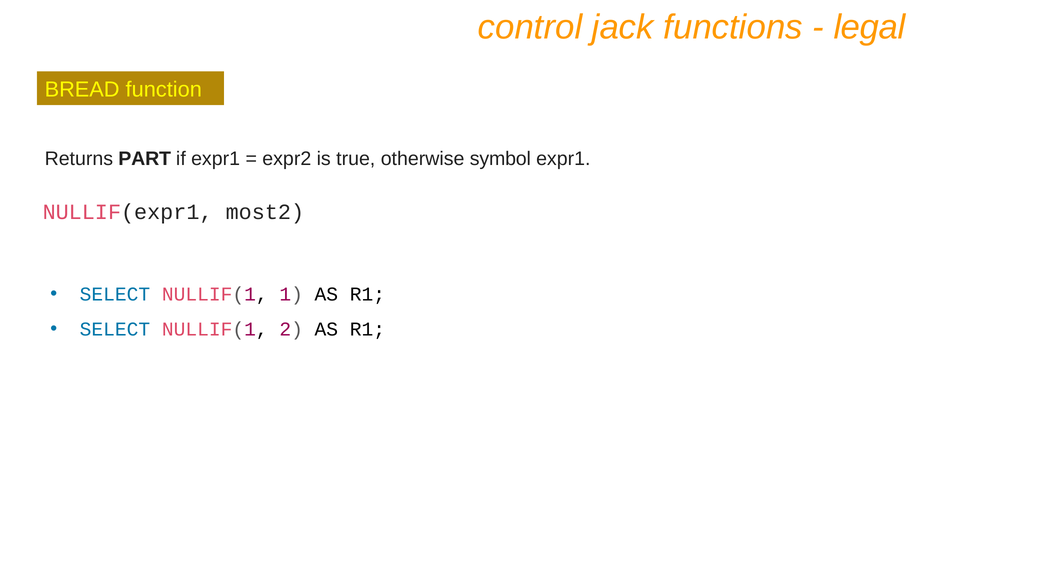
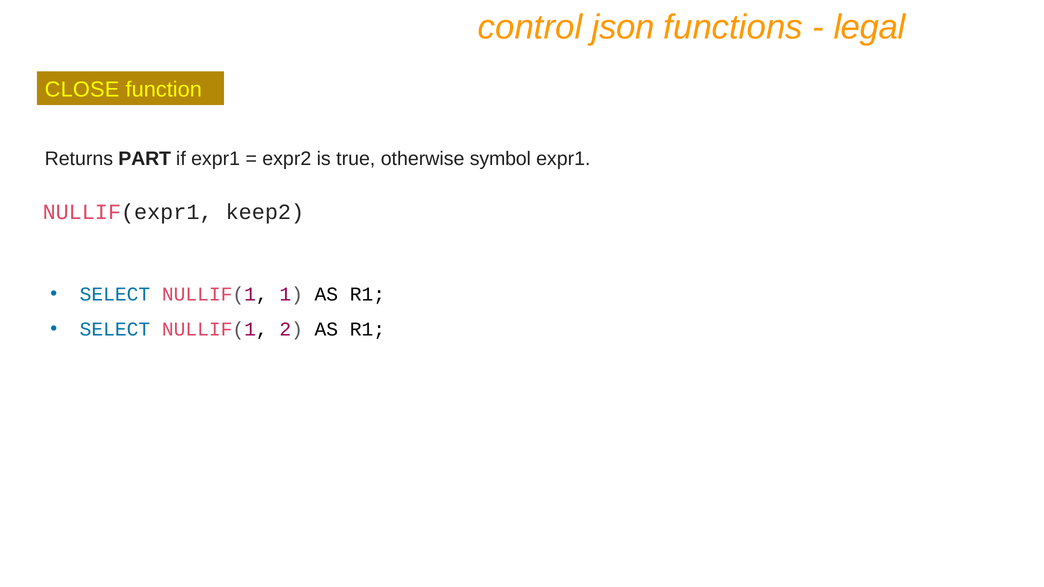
jack: jack -> json
BREAD: BREAD -> CLOSE
most2: most2 -> keep2
